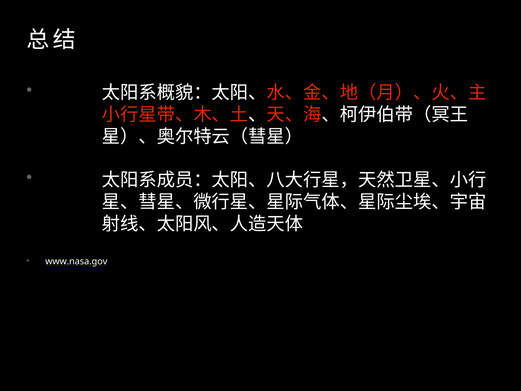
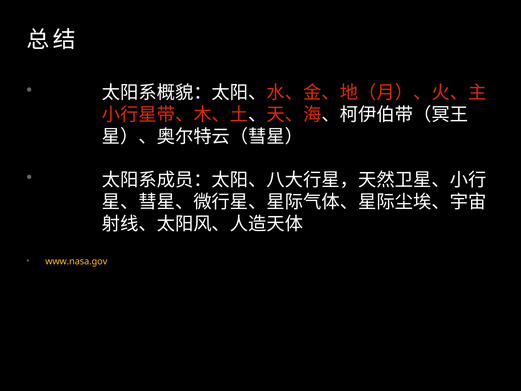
www.nasa.gov colour: white -> yellow
